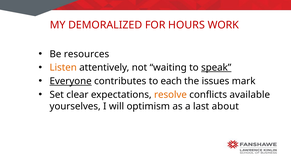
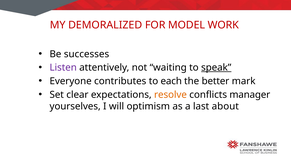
HOURS: HOURS -> MODEL
resources: resources -> successes
Listen colour: orange -> purple
Everyone underline: present -> none
issues: issues -> better
available: available -> manager
